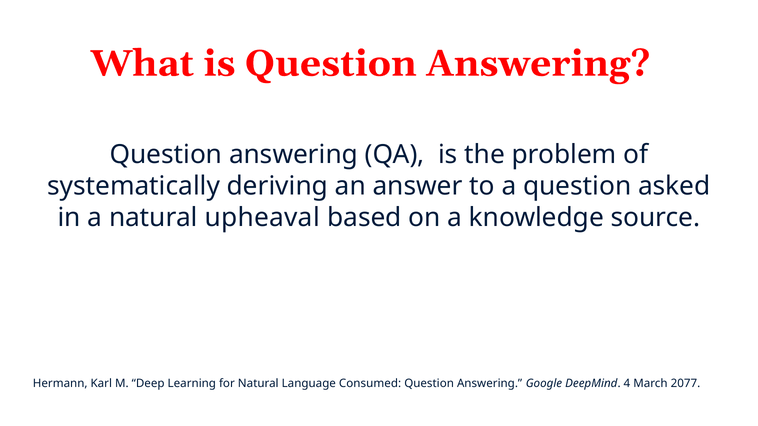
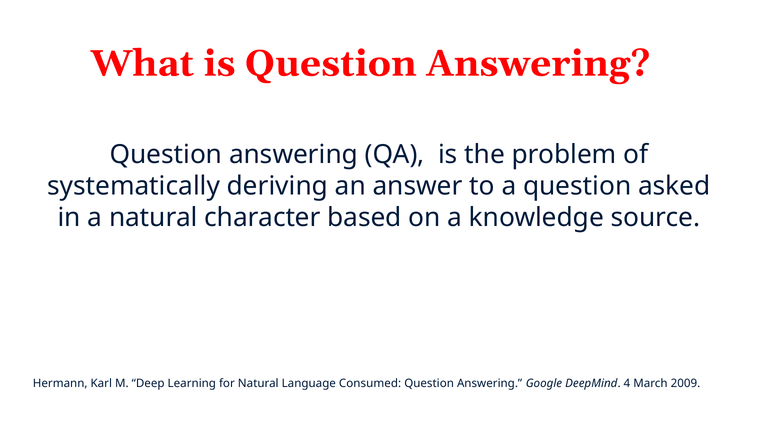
upheaval: upheaval -> character
2077: 2077 -> 2009
